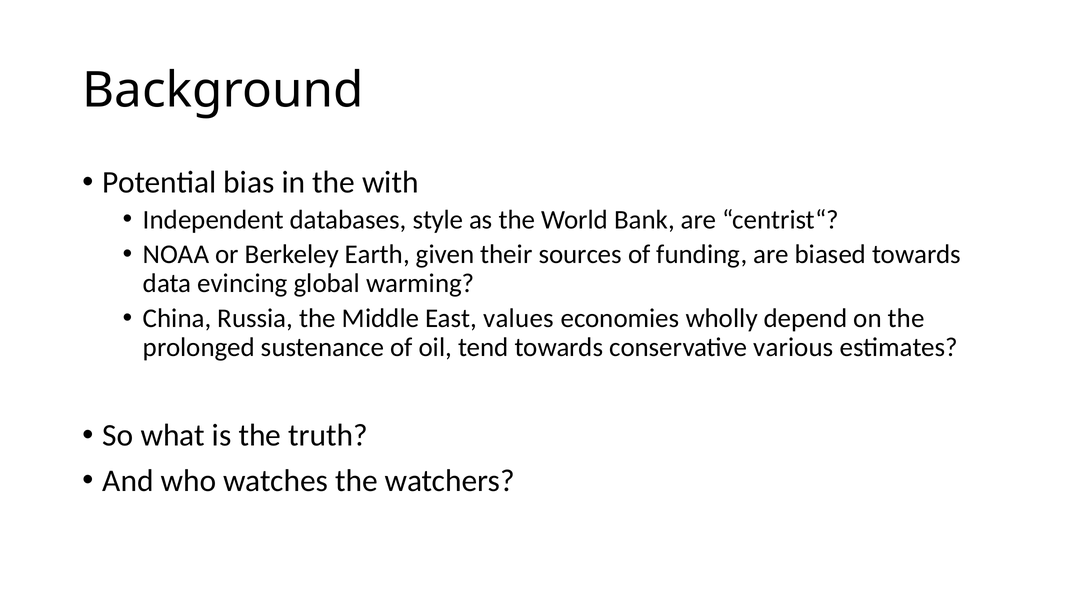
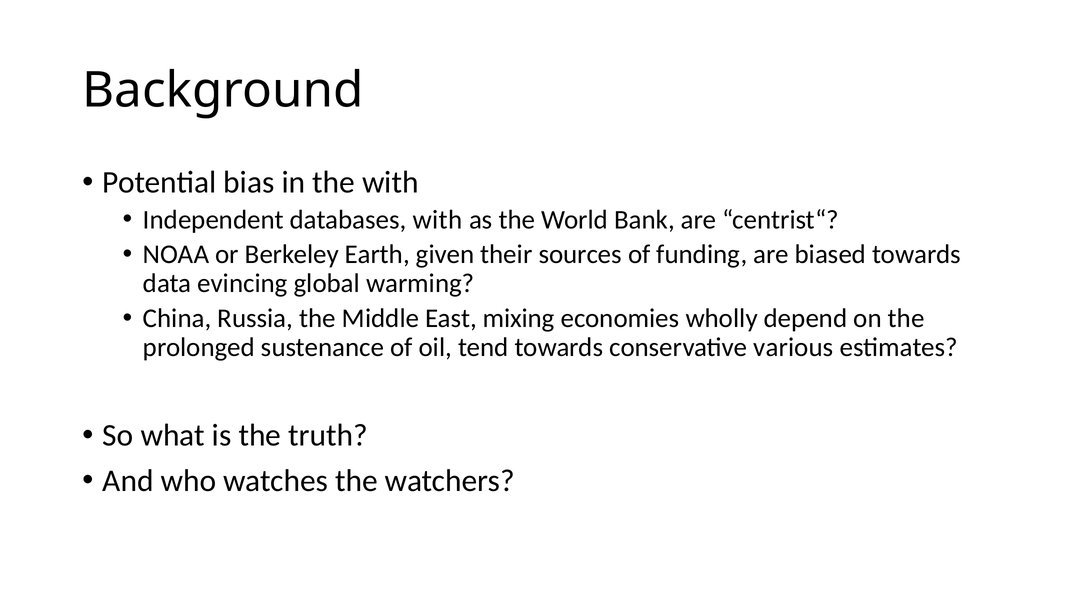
databases style: style -> with
values: values -> mixing
